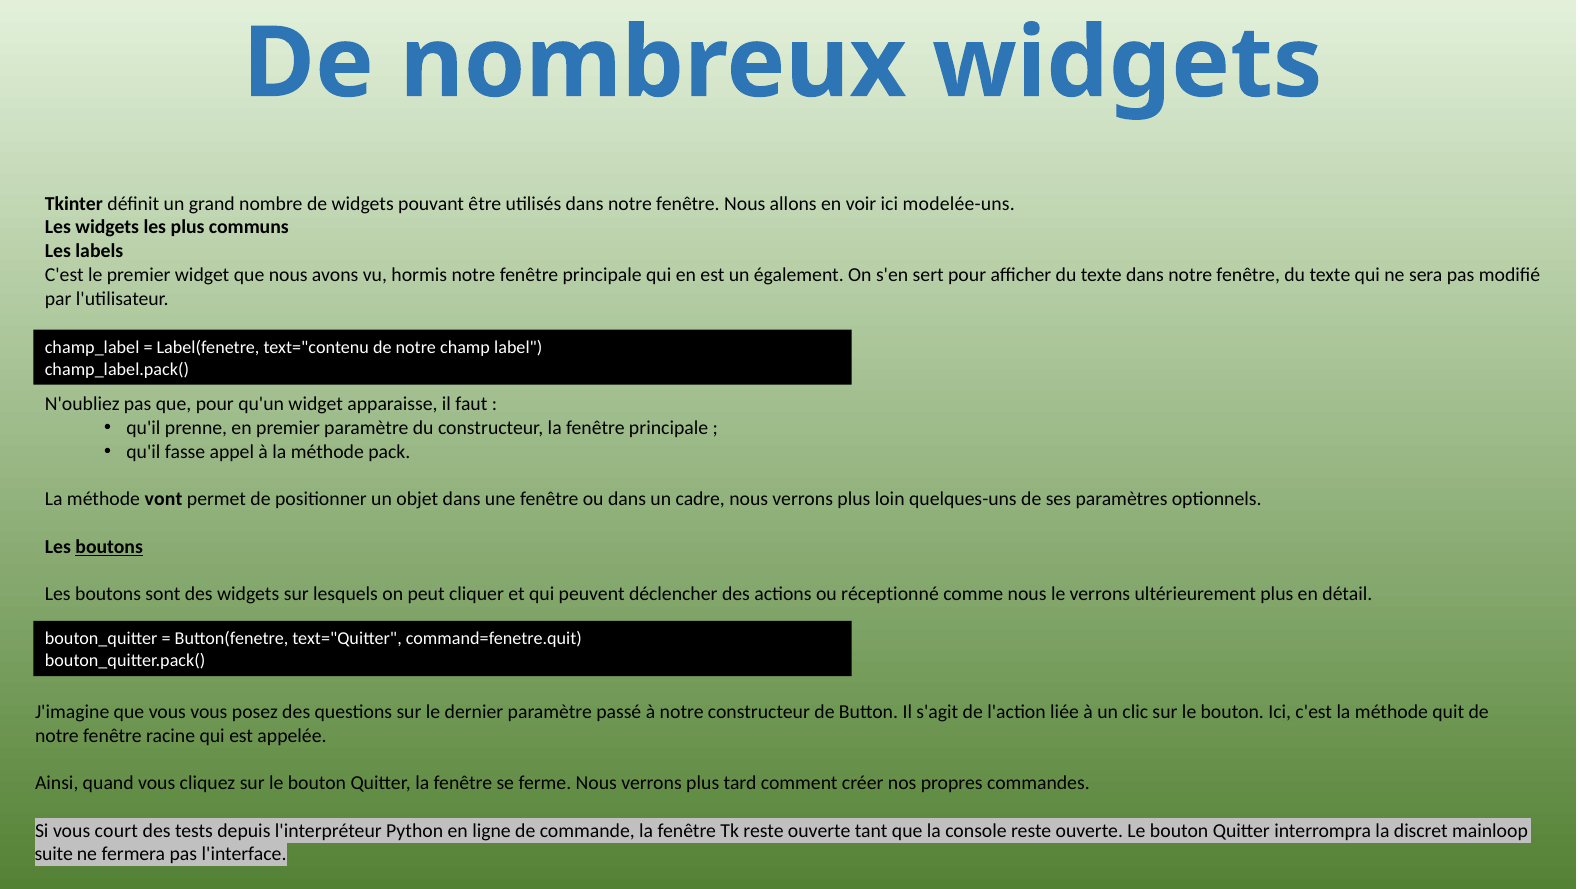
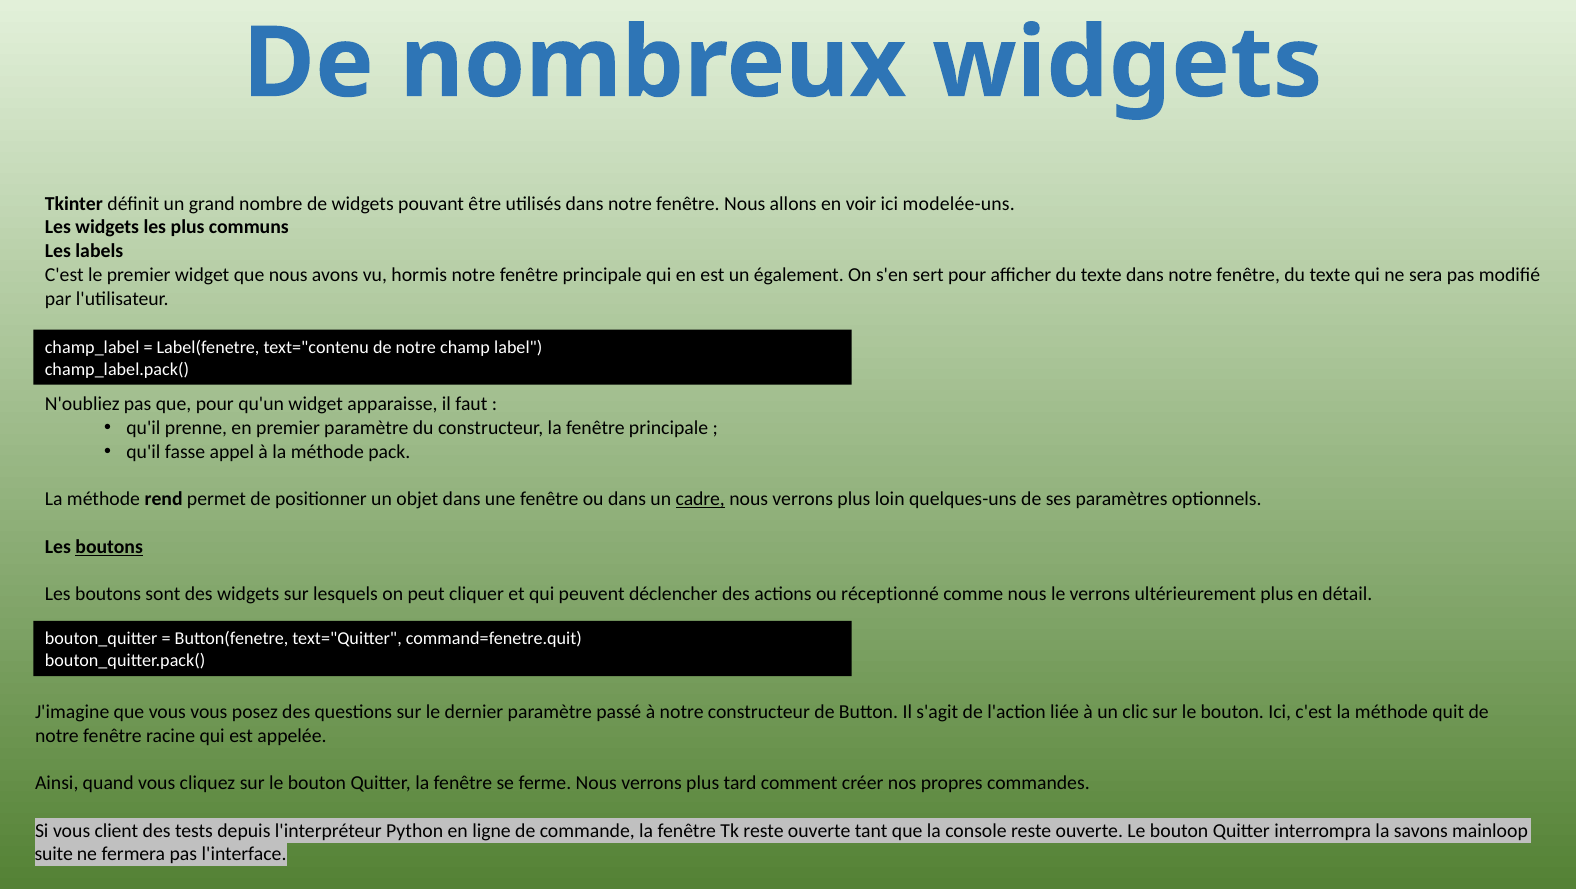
vont: vont -> rend
cadre underline: none -> present
court: court -> client
discret: discret -> savons
